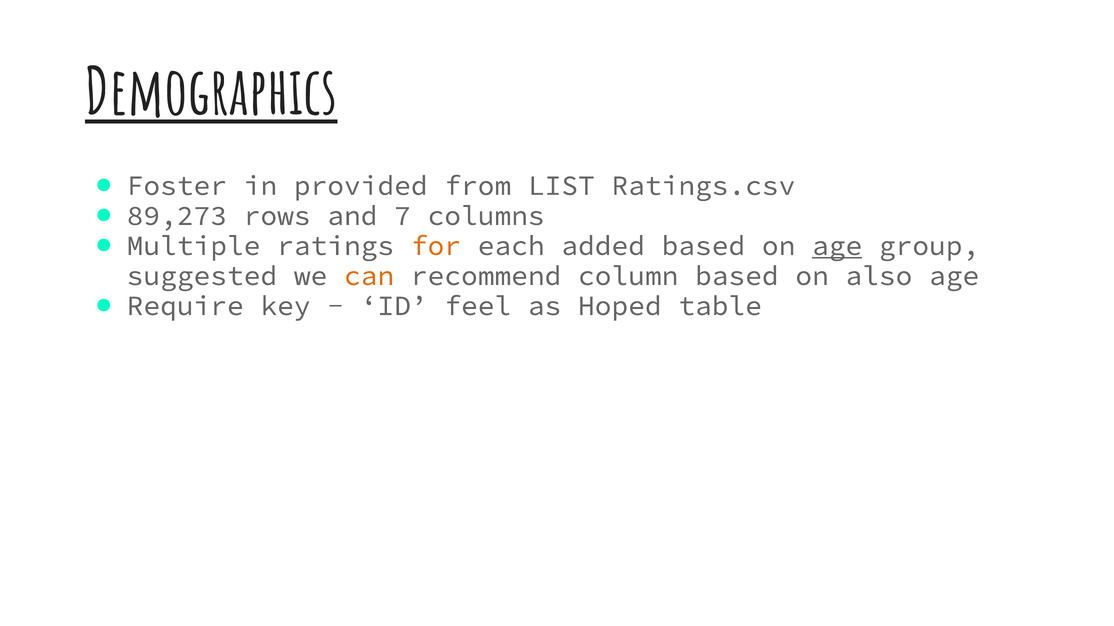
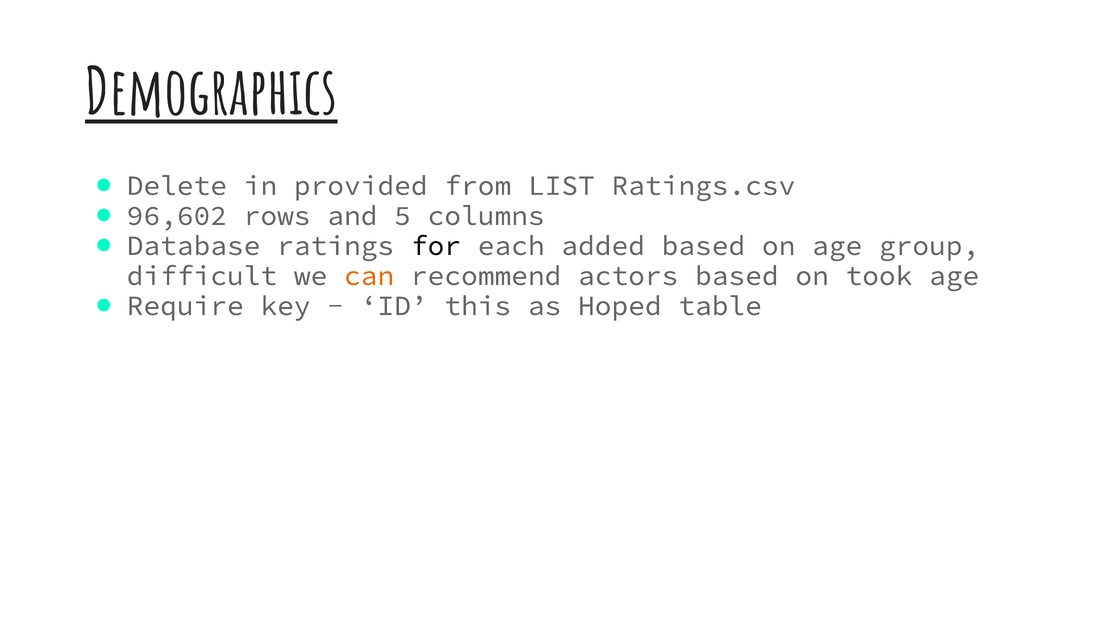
Foster: Foster -> Delete
89,273: 89,273 -> 96,602
7: 7 -> 5
Multiple: Multiple -> Database
for colour: orange -> black
age at (837, 246) underline: present -> none
suggested: suggested -> difficult
column: column -> actors
also: also -> took
feel: feel -> this
